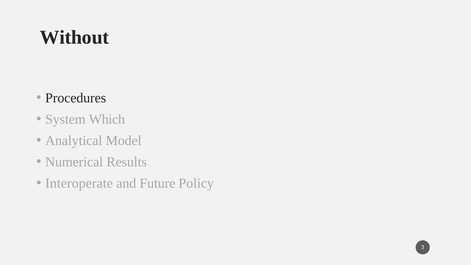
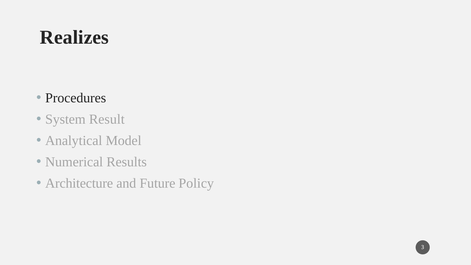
Without: Without -> Realizes
Which: Which -> Result
Interoperate: Interoperate -> Architecture
